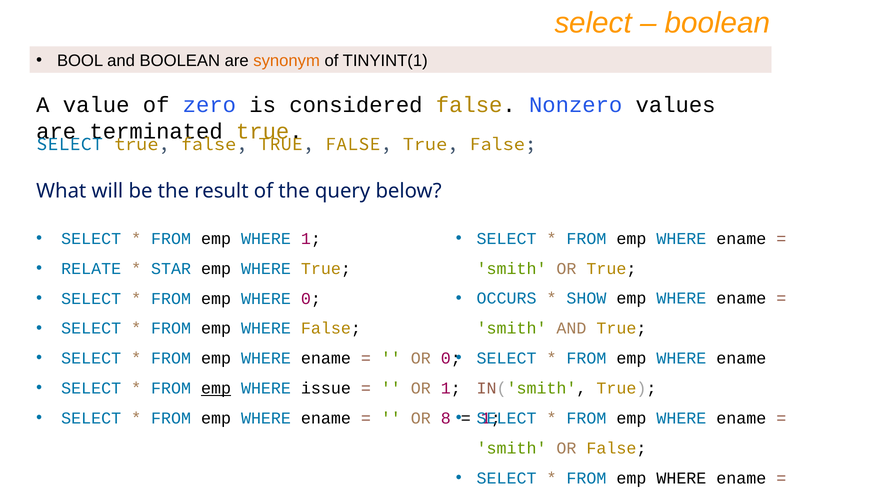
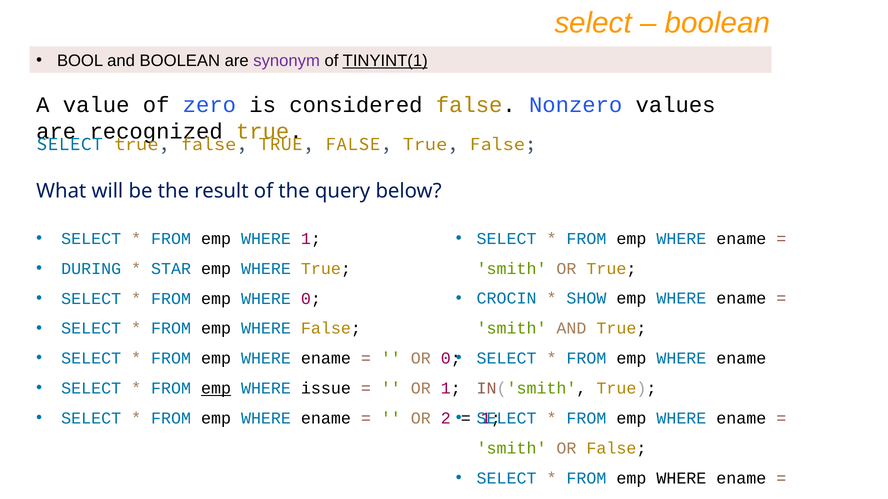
synonym colour: orange -> purple
TINYINT(1 underline: none -> present
terminated: terminated -> recognized
RELATE: RELATE -> DURING
OCCURS: OCCURS -> CROCIN
8: 8 -> 2
